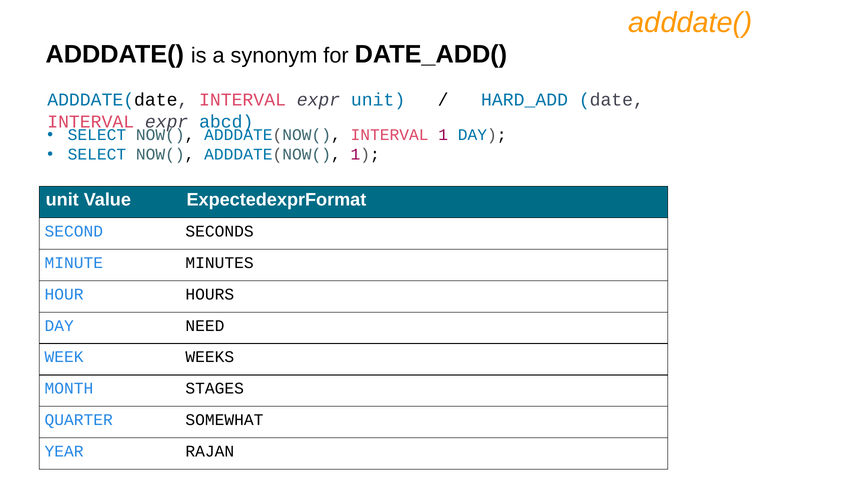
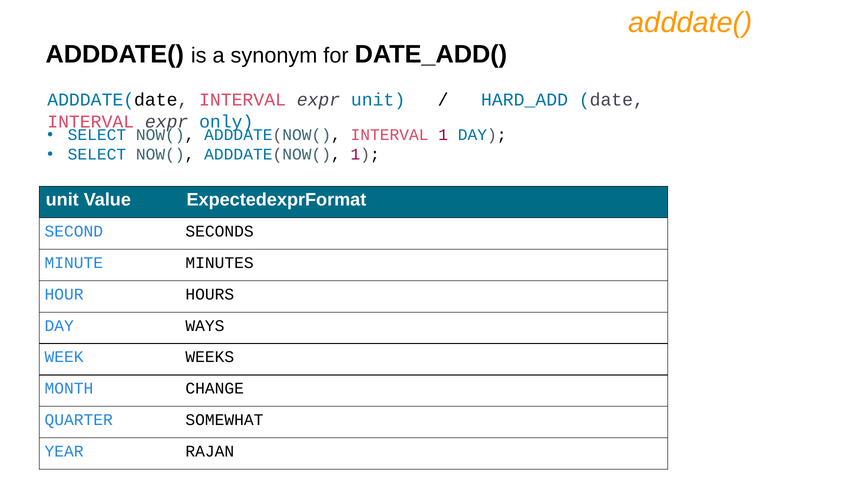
abcd: abcd -> only
NEED: NEED -> WAYS
STAGES: STAGES -> CHANGE
